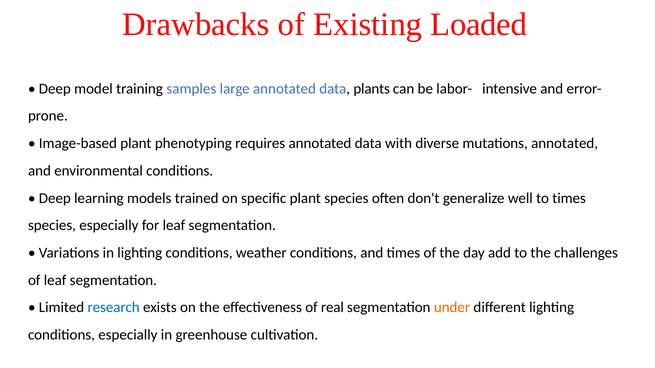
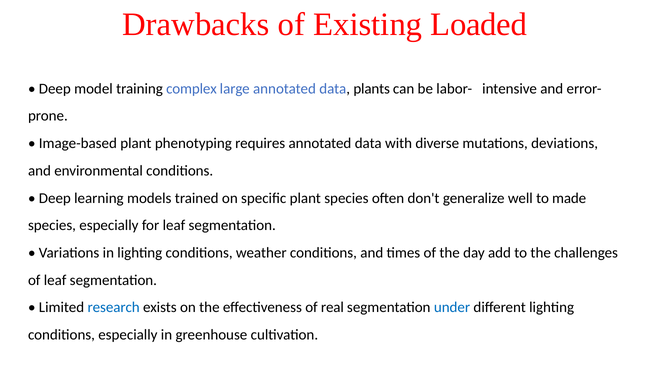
samples: samples -> complex
mutations annotated: annotated -> deviations
to times: times -> made
under colour: orange -> blue
